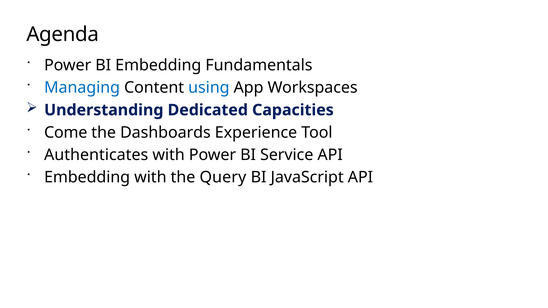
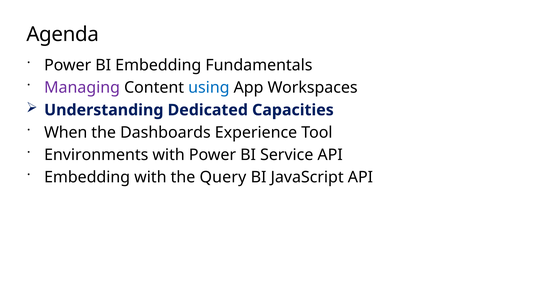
Managing colour: blue -> purple
Come: Come -> When
Authenticates: Authenticates -> Environments
